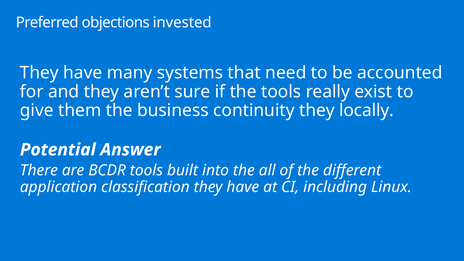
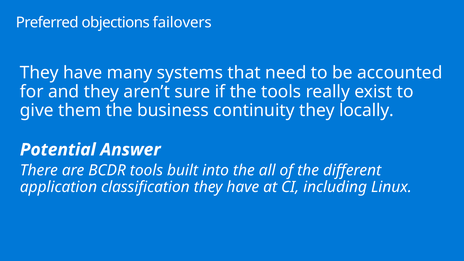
invested: invested -> failovers
